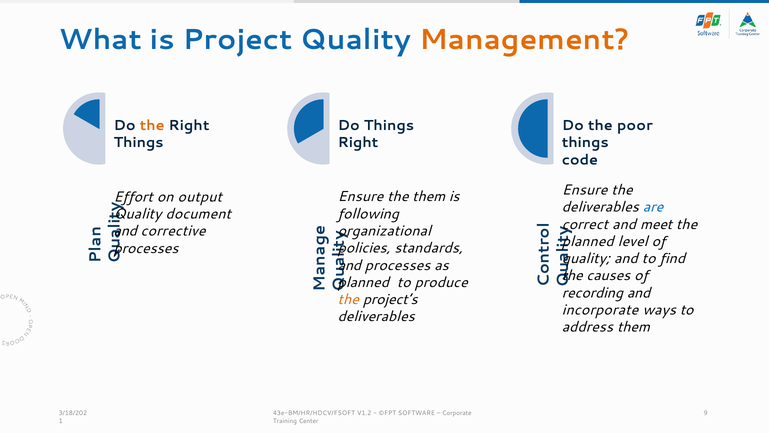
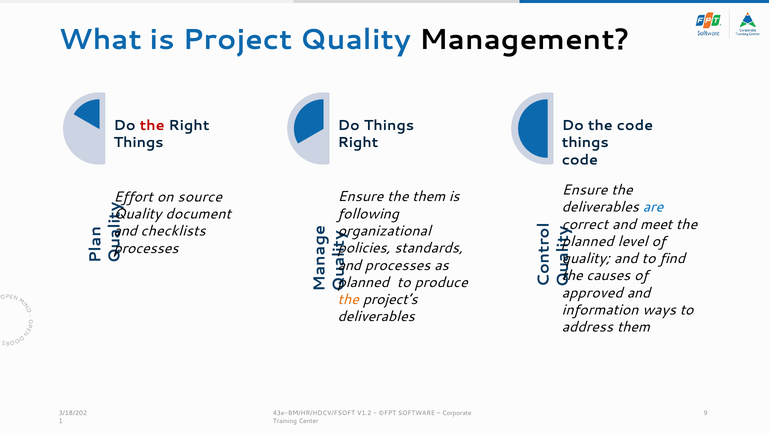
Management colour: orange -> black
the poor: poor -> code
the at (152, 125) colour: orange -> red
output: output -> source
corrective: corrective -> checklists
recording: recording -> approved
incorporate: incorporate -> information
